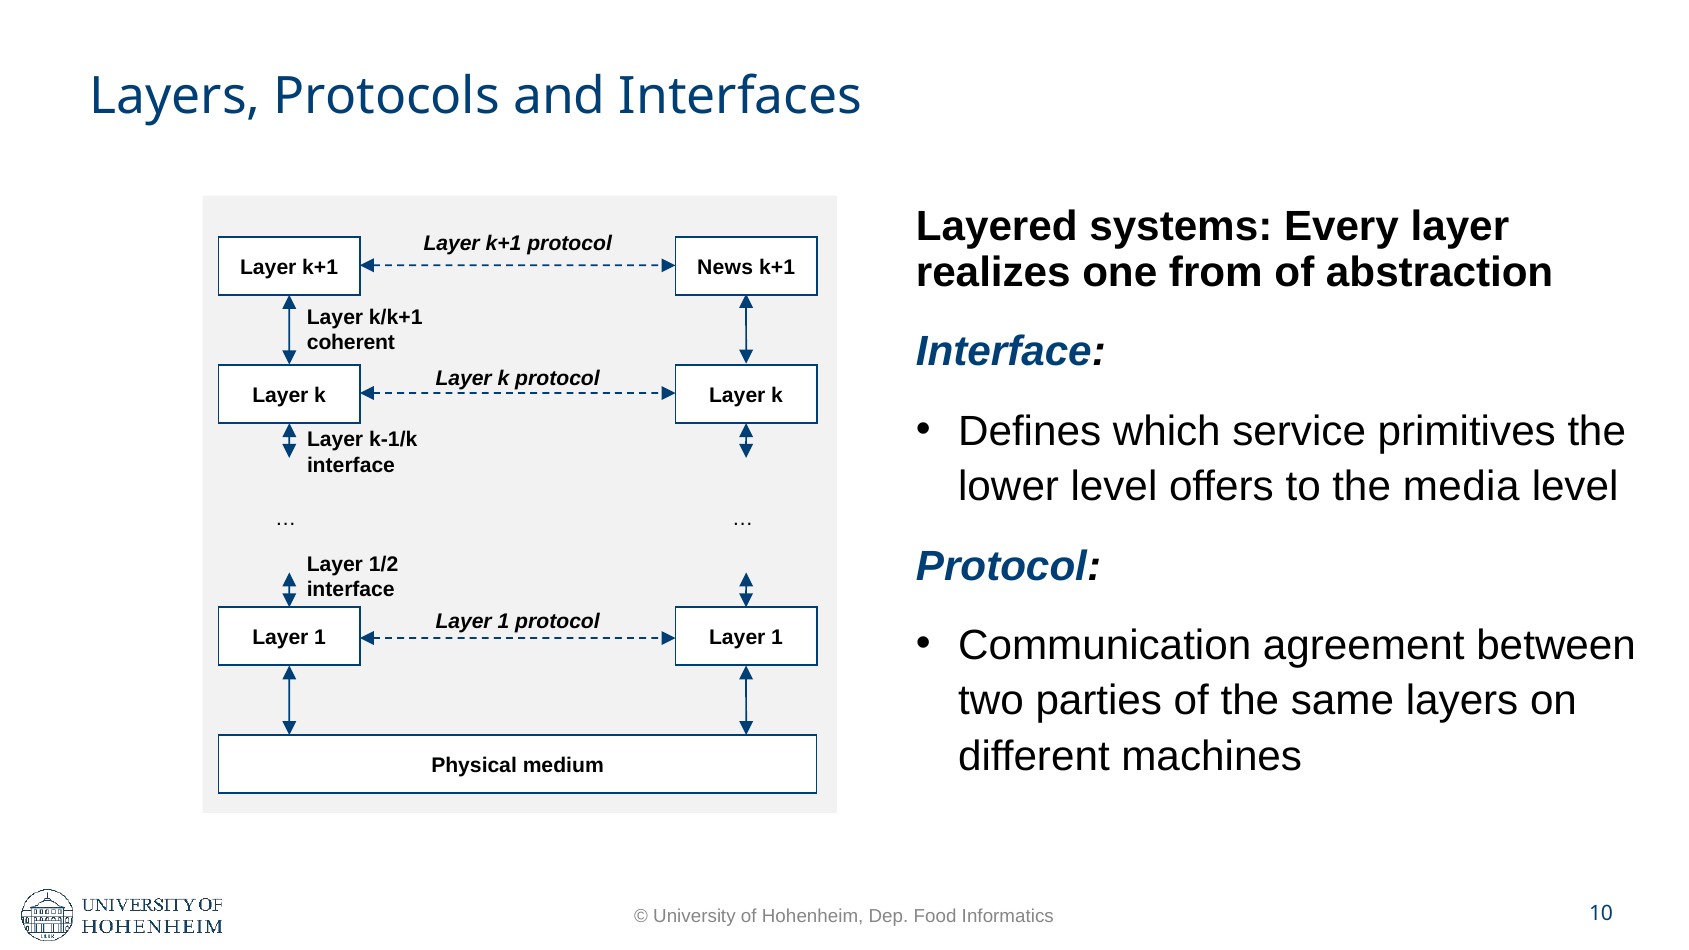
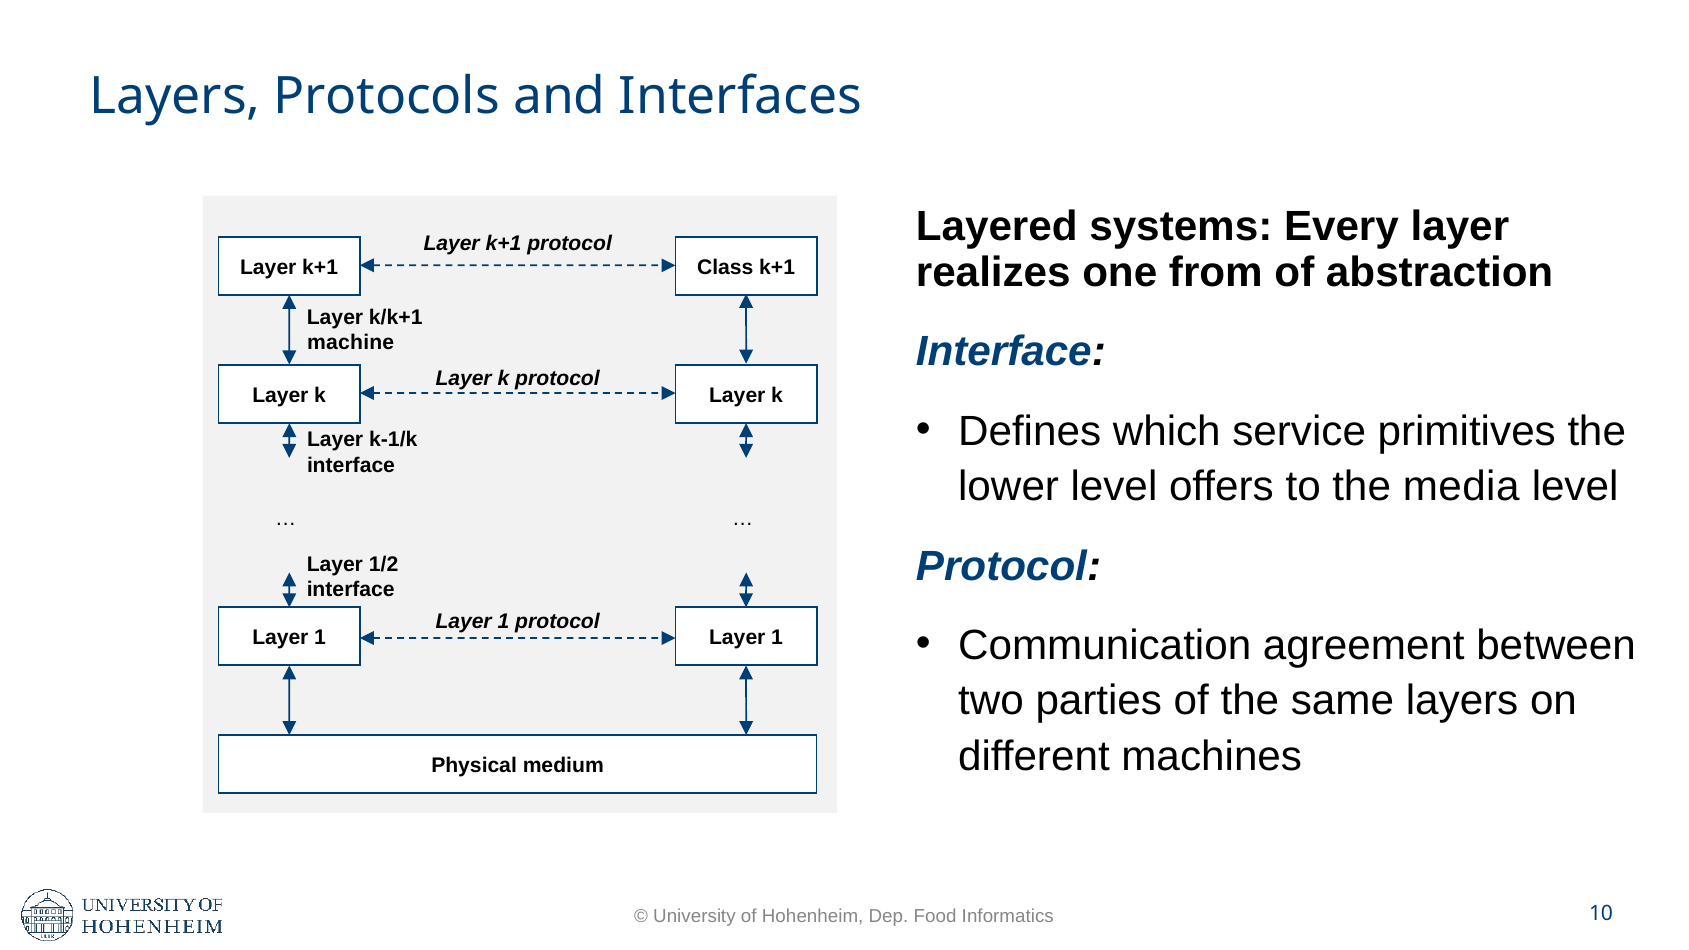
News: News -> Class
coherent: coherent -> machine
